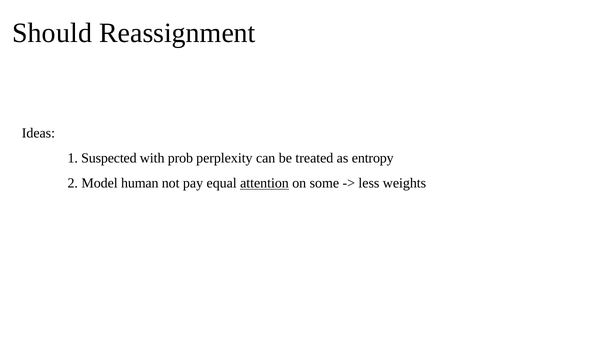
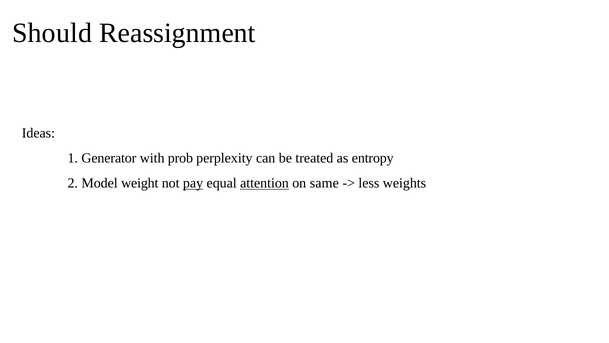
Suspected: Suspected -> Generator
human: human -> weight
pay underline: none -> present
some: some -> same
